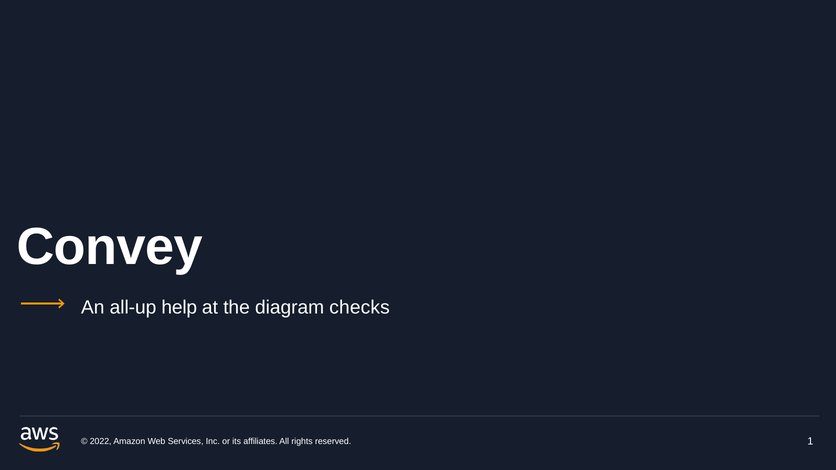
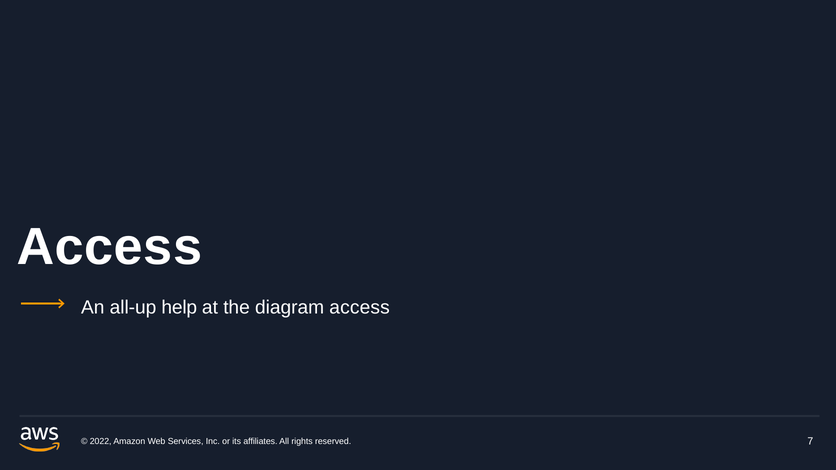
Convey at (110, 247): Convey -> Access
diagram checks: checks -> access
1: 1 -> 7
